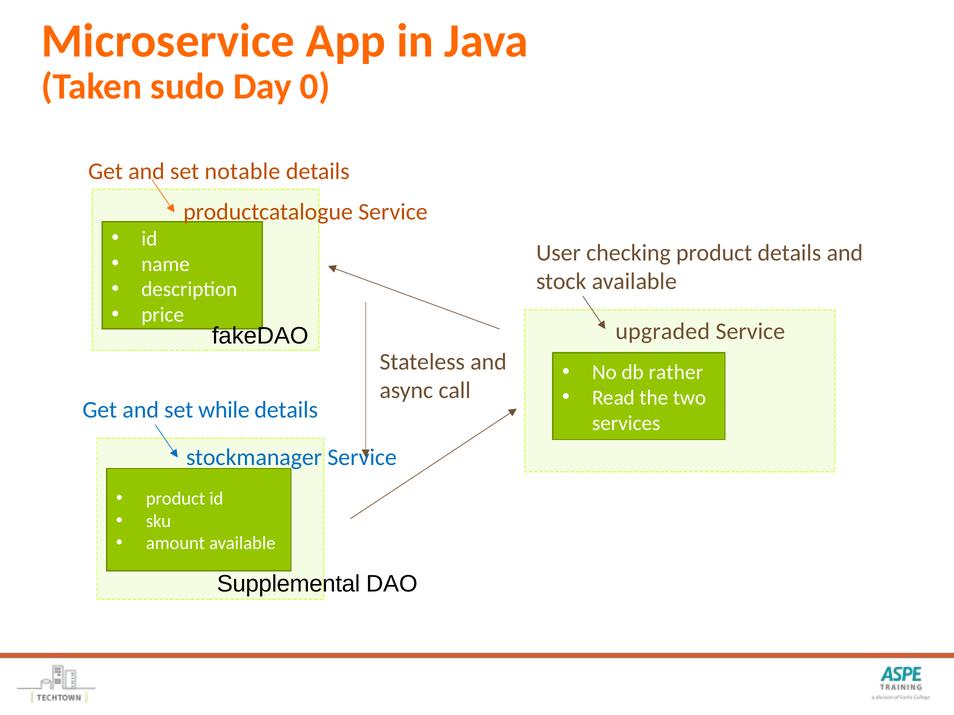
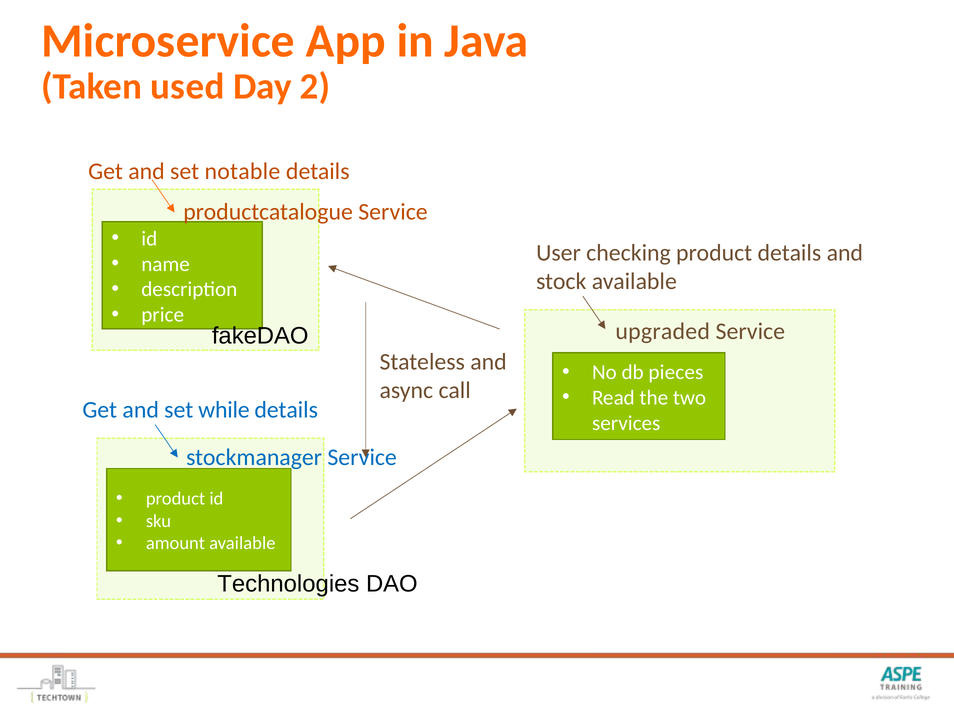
sudo: sudo -> used
0: 0 -> 2
rather: rather -> pieces
Supplemental: Supplemental -> Technologies
